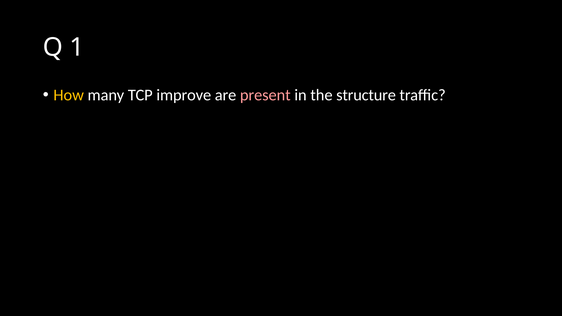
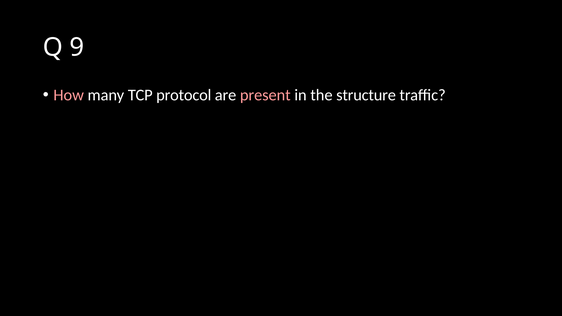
1: 1 -> 9
How colour: yellow -> pink
improve: improve -> protocol
